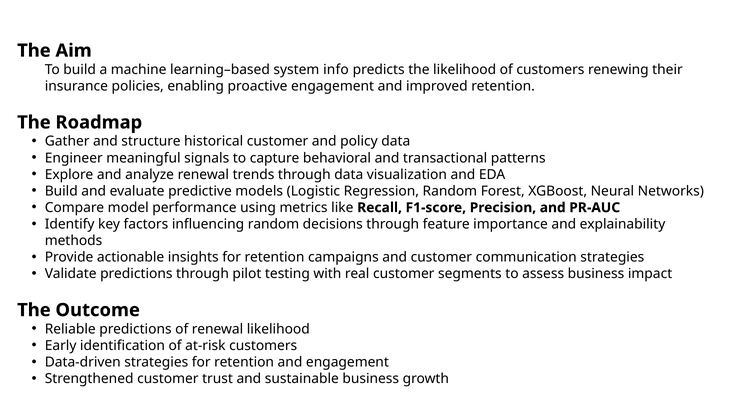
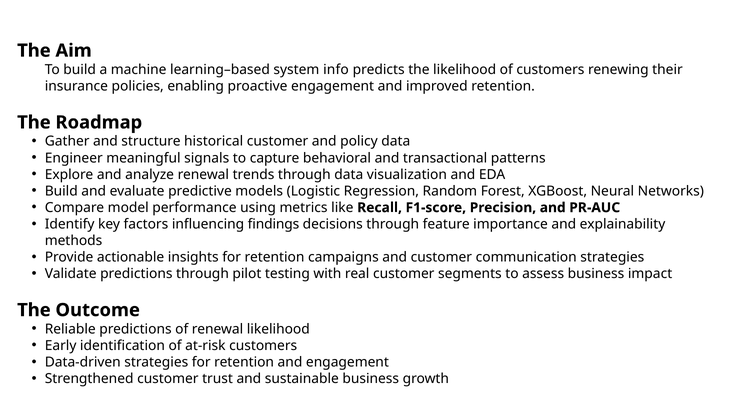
influencing random: random -> findings
